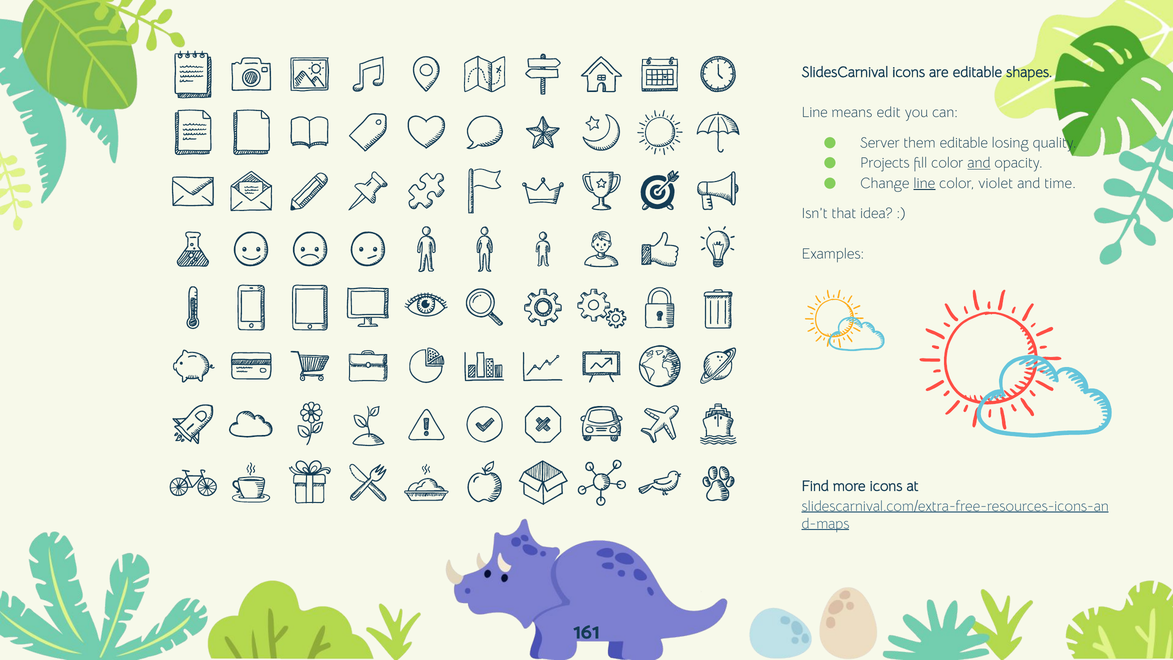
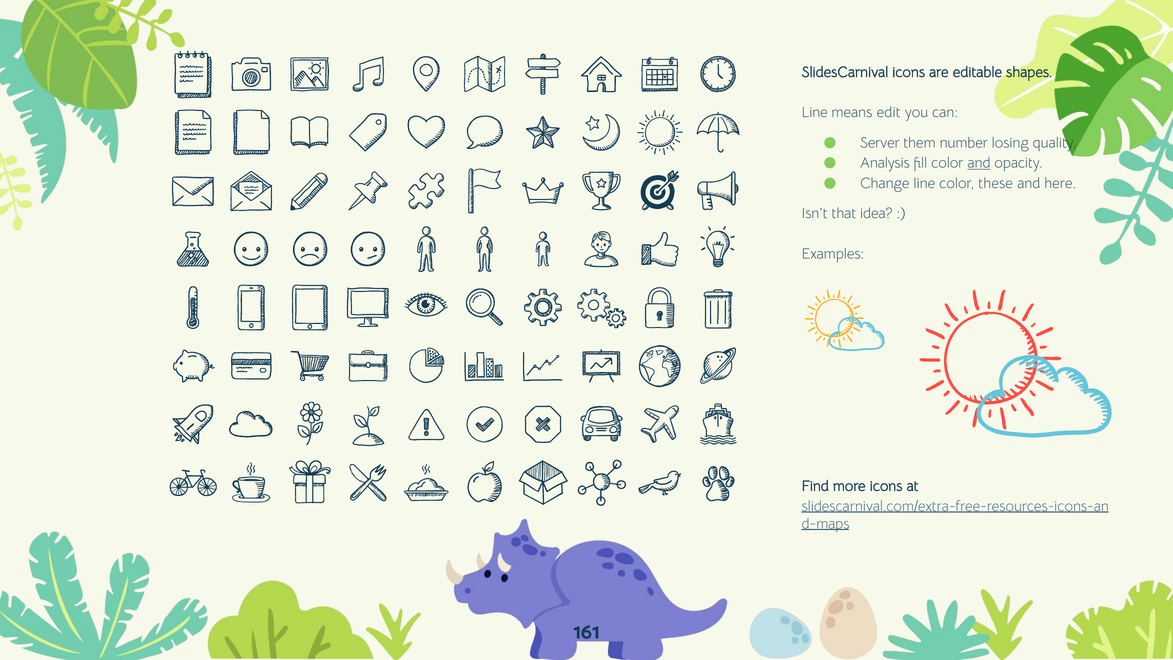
them editable: editable -> number
Projects: Projects -> Analysis
line at (924, 183) underline: present -> none
violet: violet -> these
time: time -> here
